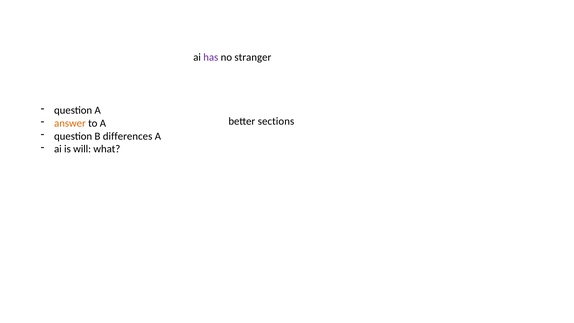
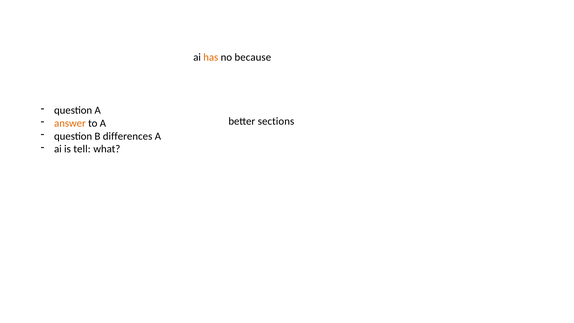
has colour: purple -> orange
stranger: stranger -> because
will: will -> tell
